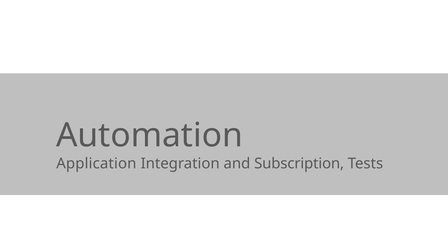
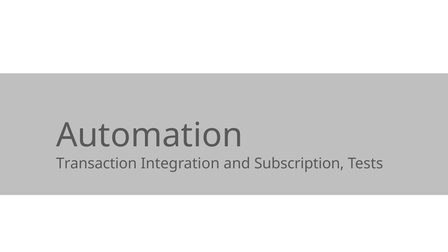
Application: Application -> Transaction
